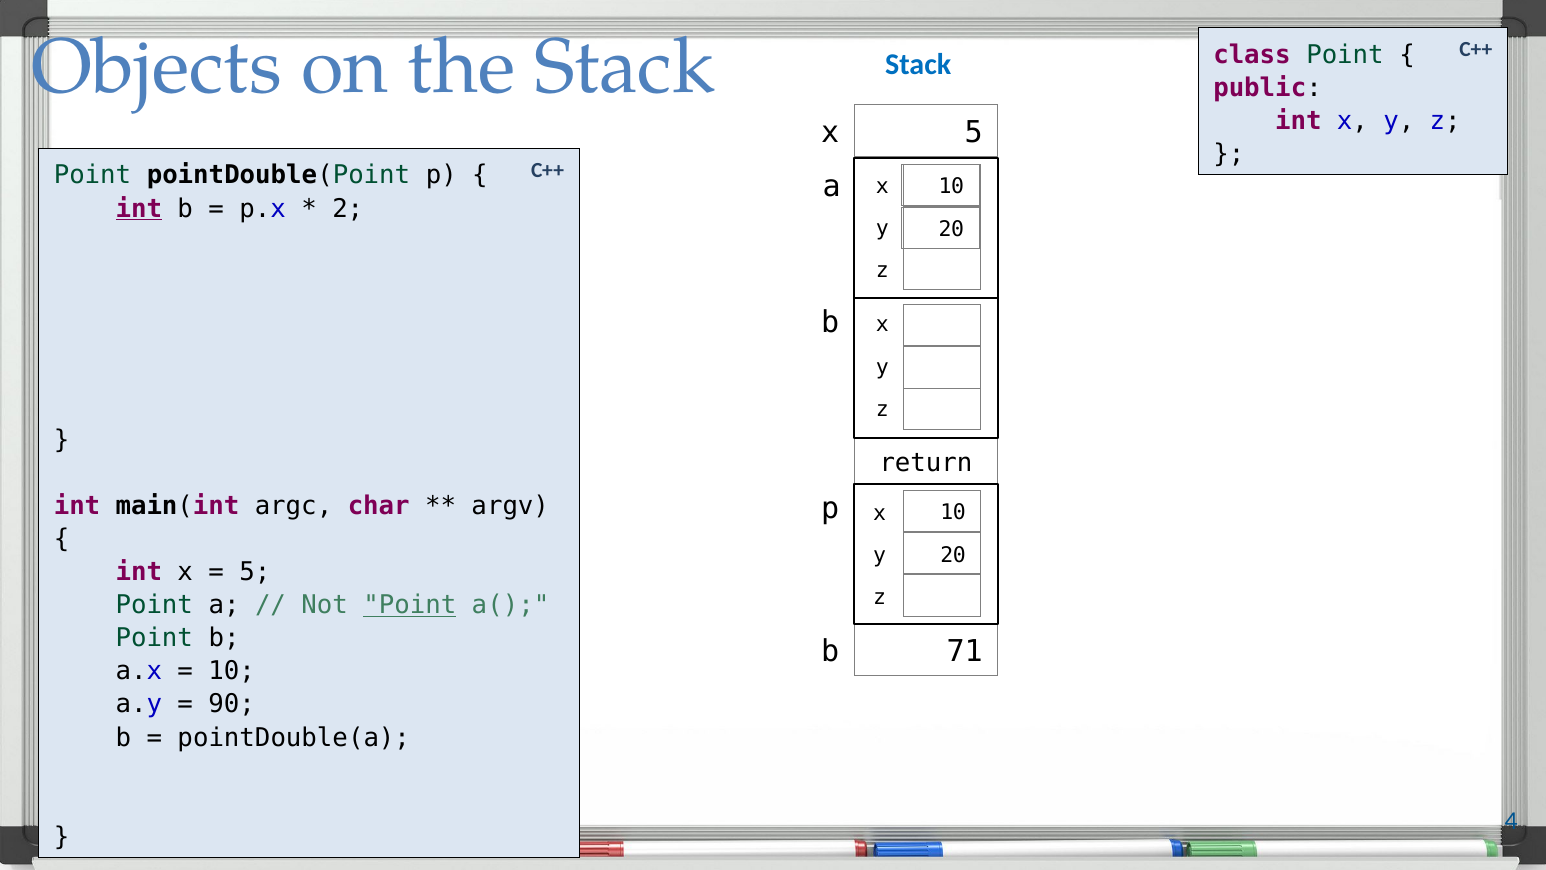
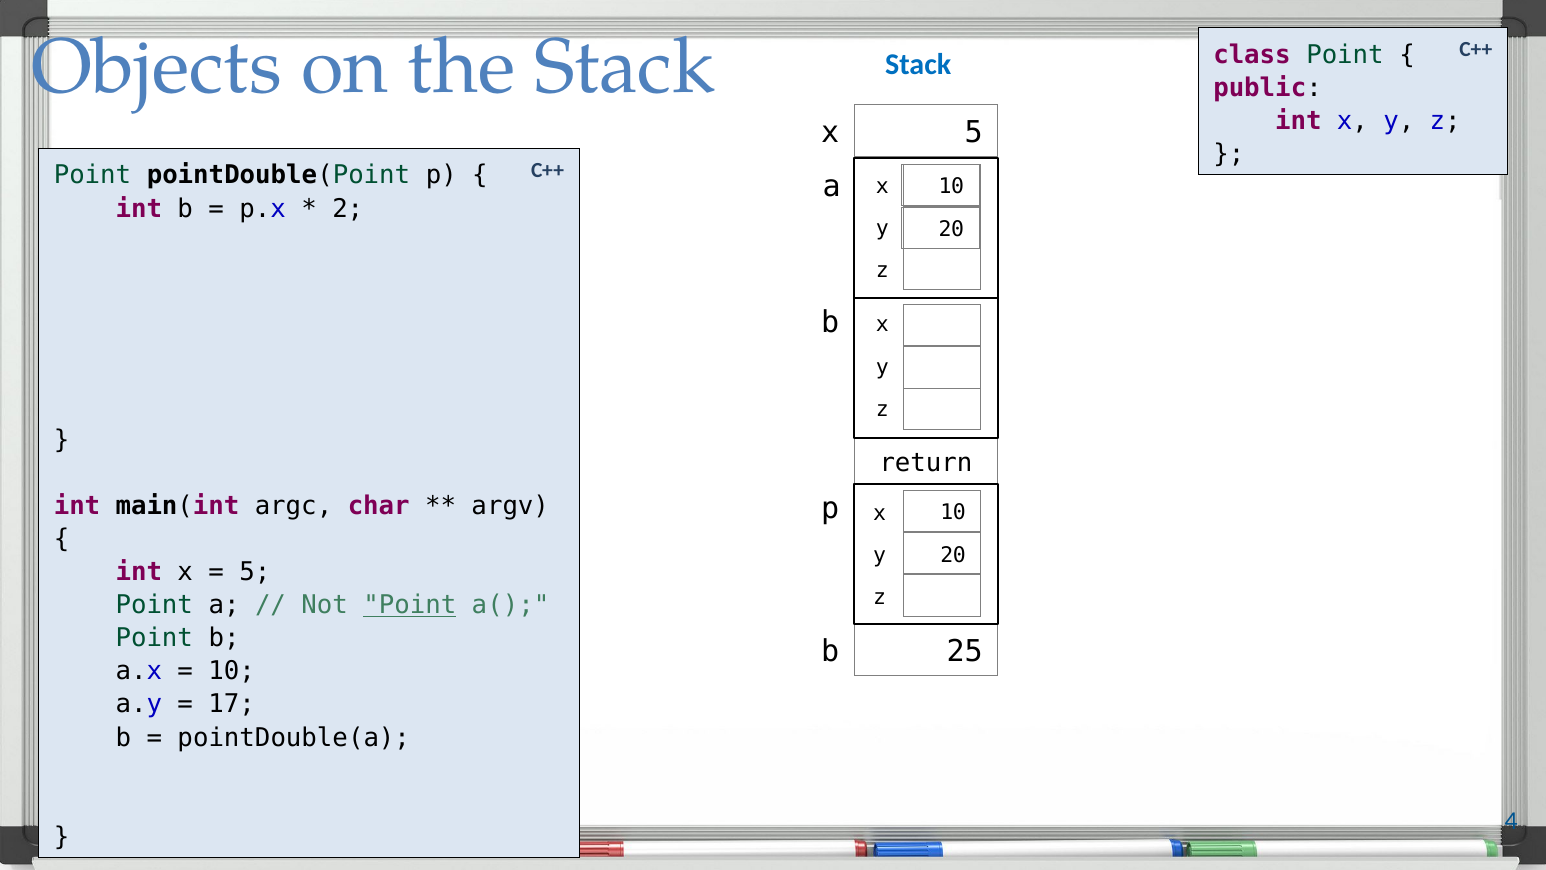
int at (139, 208) underline: present -> none
71: 71 -> 25
90: 90 -> 17
